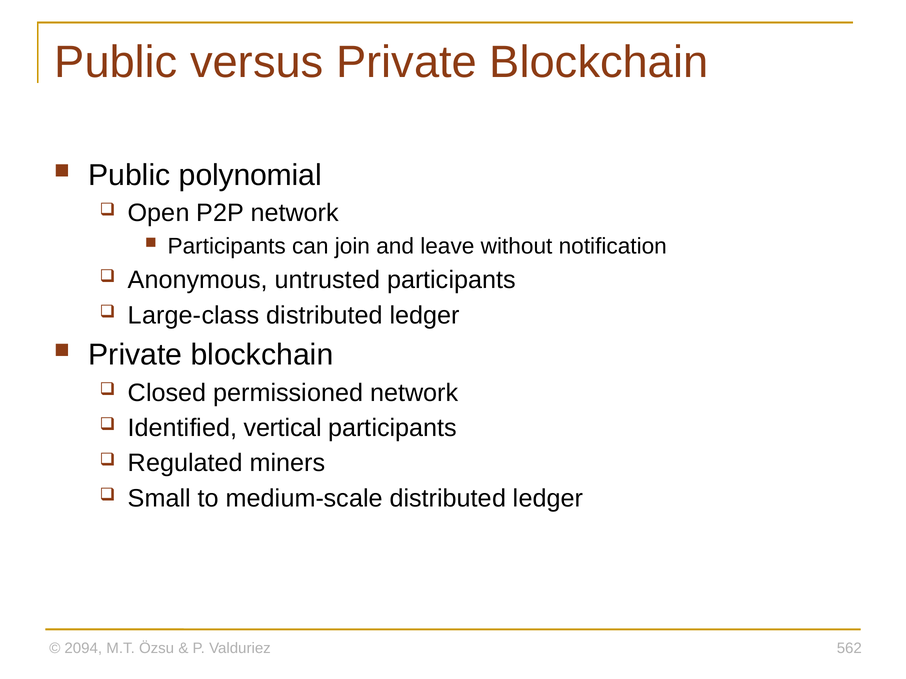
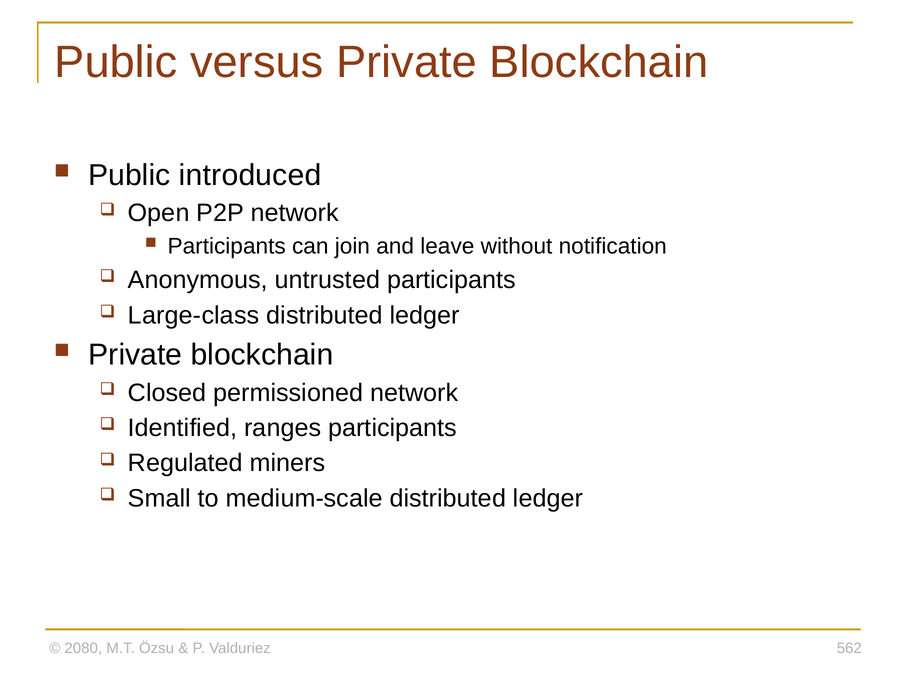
polynomial: polynomial -> introduced
vertical: vertical -> ranges
2094: 2094 -> 2080
